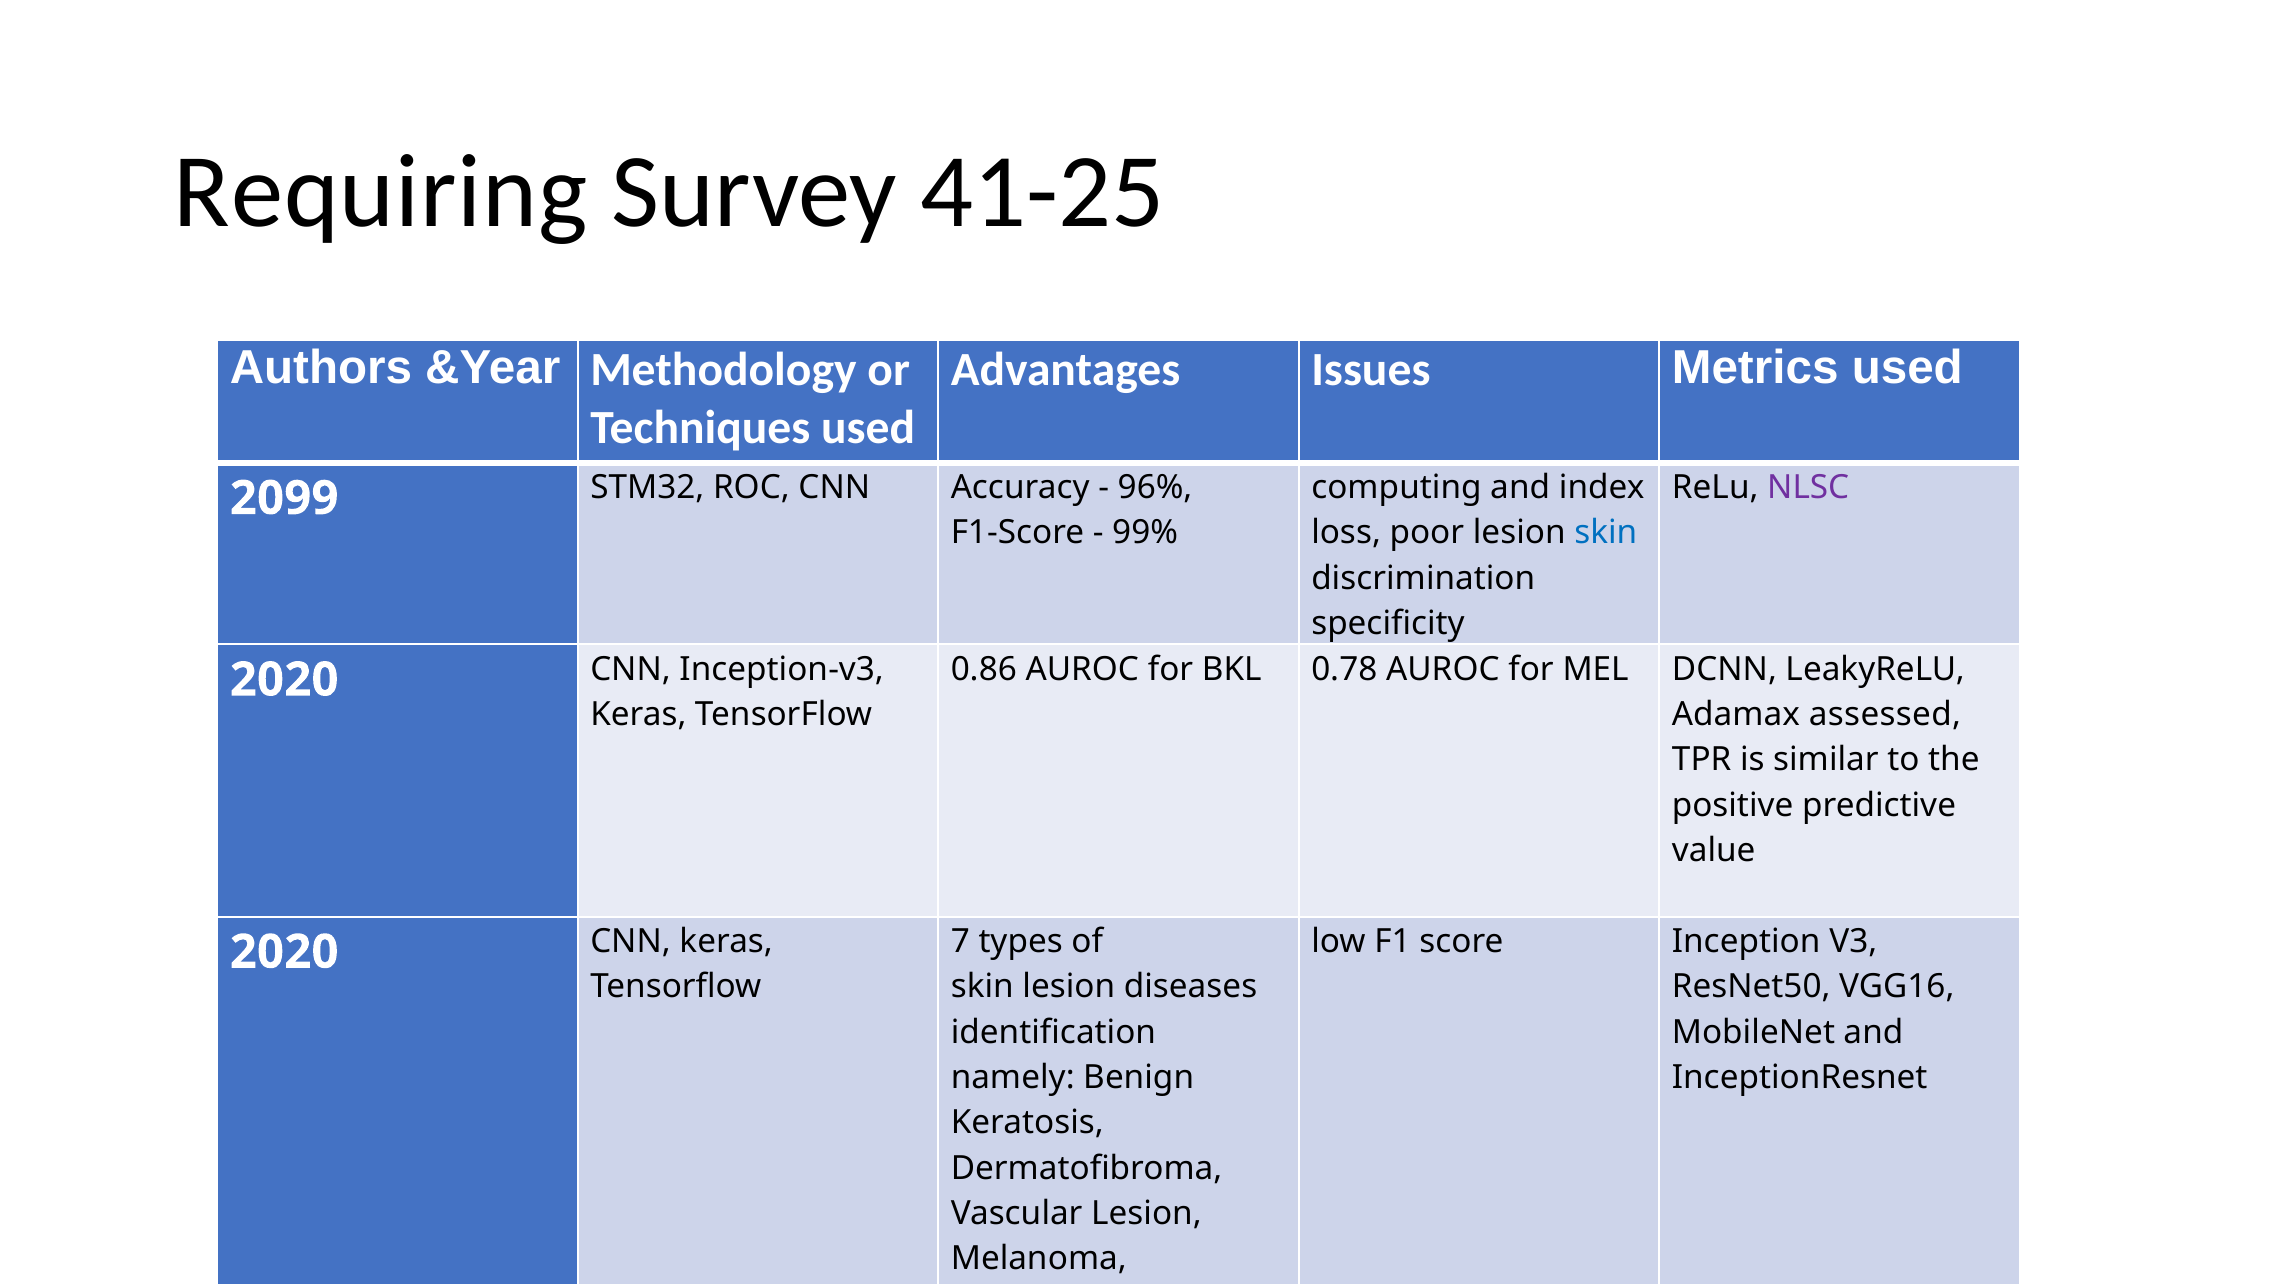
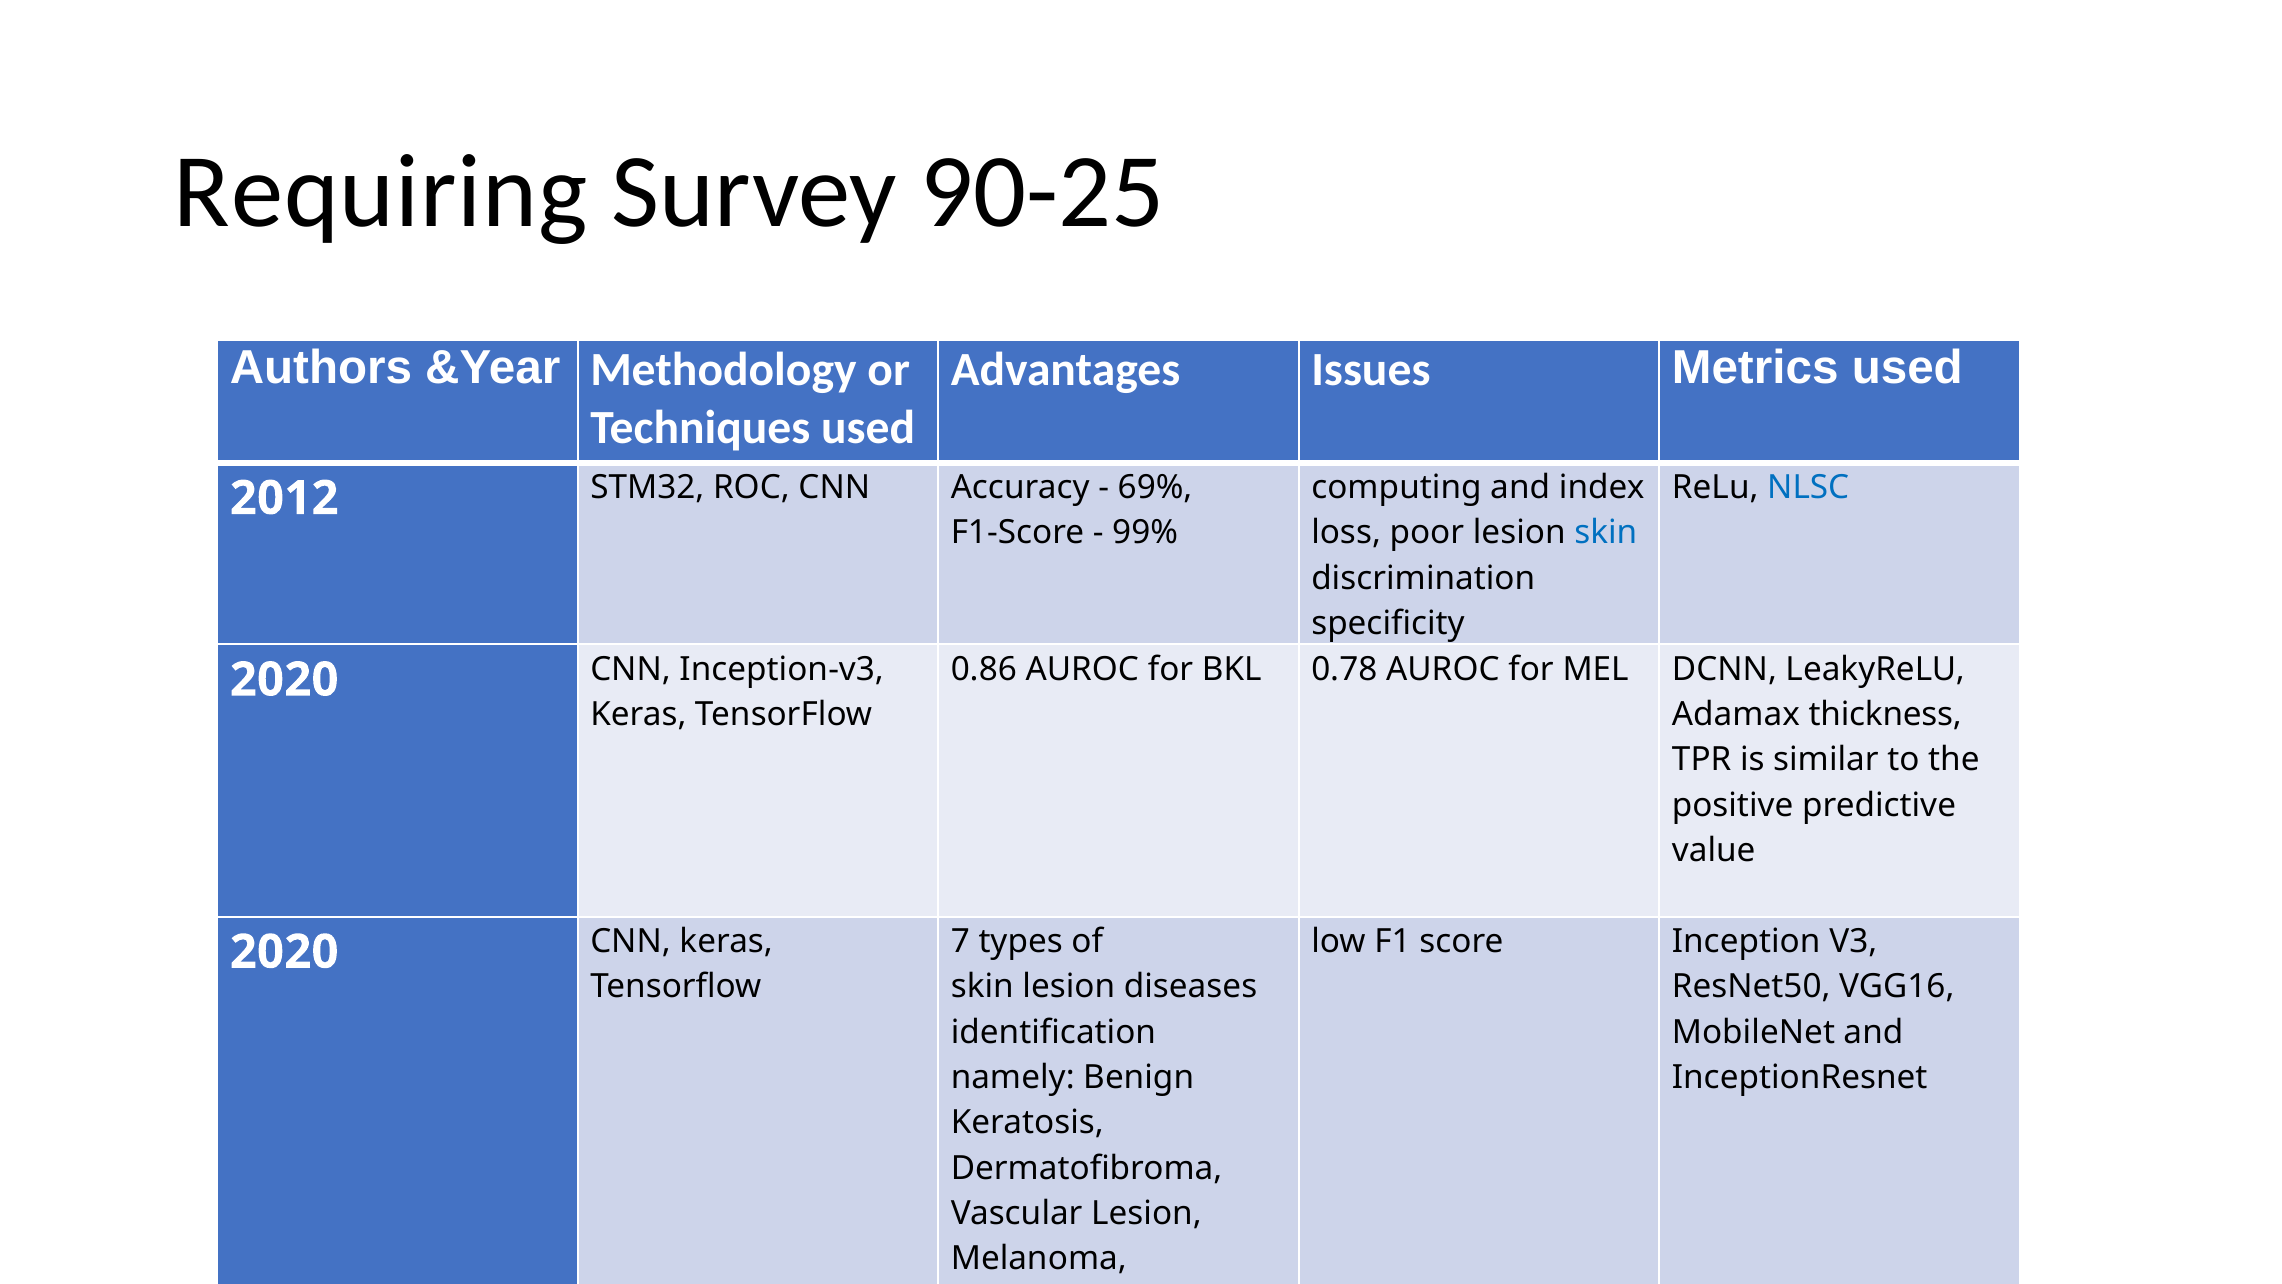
41-25: 41-25 -> 90-25
NLSC colour: purple -> blue
2099: 2099 -> 2012
96%: 96% -> 69%
assessed: assessed -> thickness
